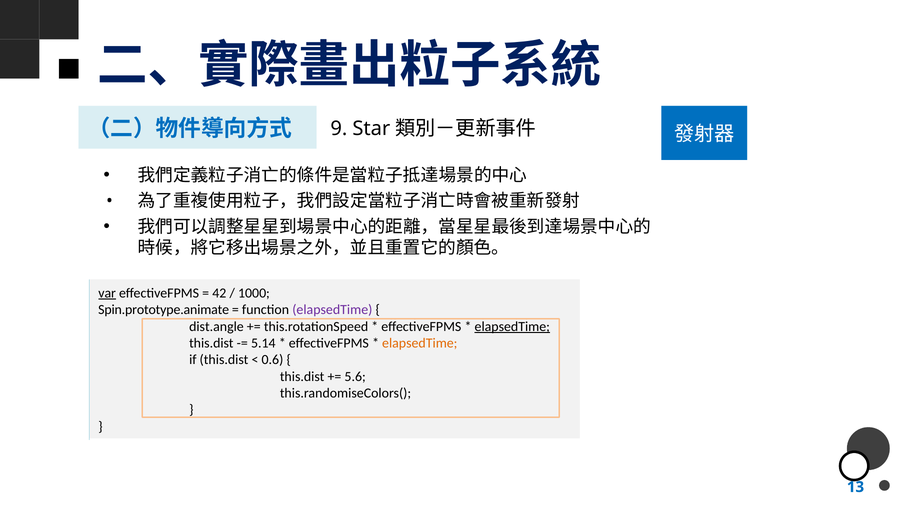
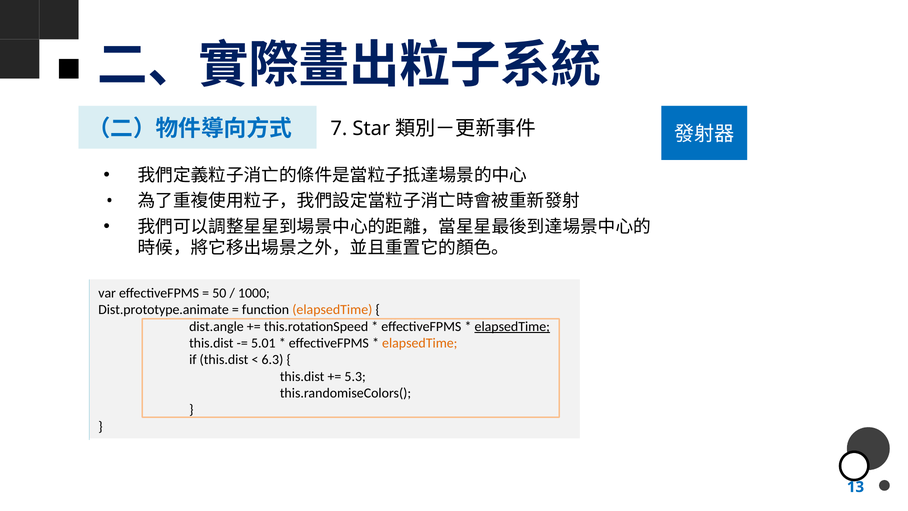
9: 9 -> 7
var underline: present -> none
42: 42 -> 50
Spin.prototype.animate: Spin.prototype.animate -> Dist.prototype.animate
elapsedTime at (332, 310) colour: purple -> orange
5.14: 5.14 -> 5.01
0.6: 0.6 -> 6.3
5.6: 5.6 -> 5.3
